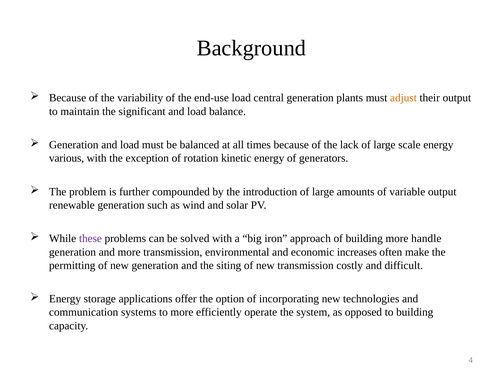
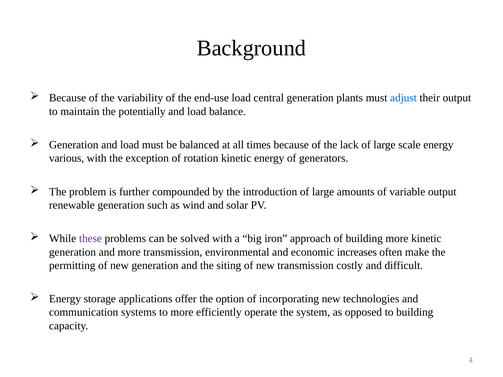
adjust colour: orange -> blue
significant: significant -> potentially
more handle: handle -> kinetic
